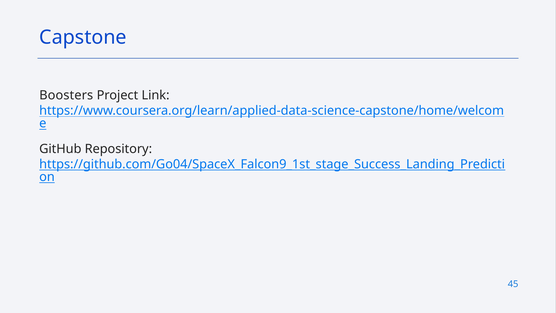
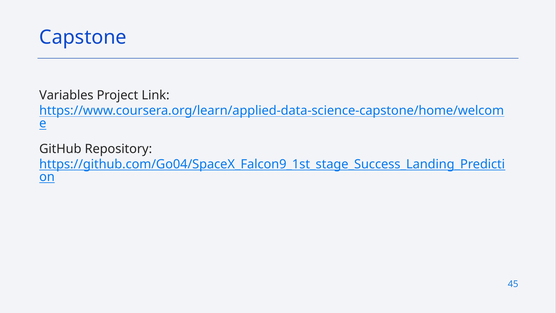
Boosters: Boosters -> Variables
